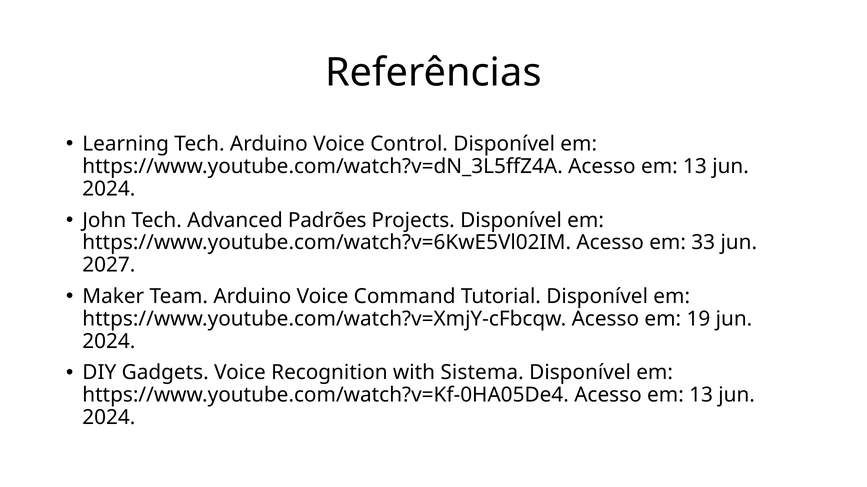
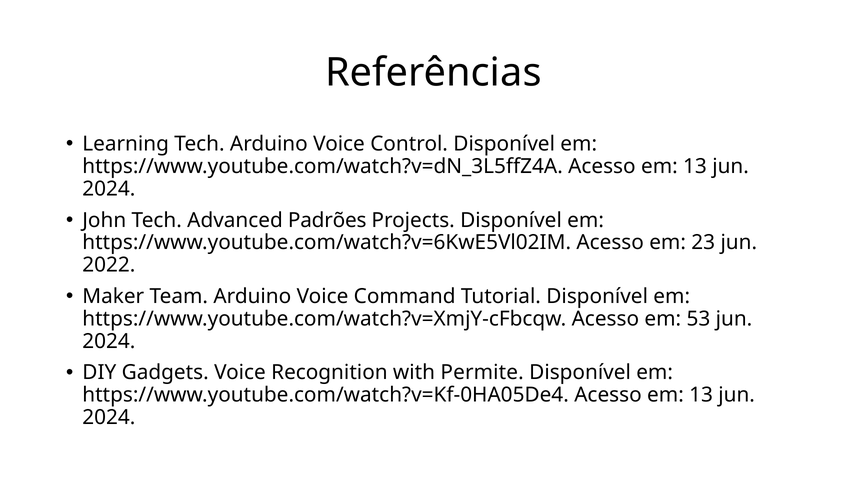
33: 33 -> 23
2027: 2027 -> 2022
19: 19 -> 53
Sistema: Sistema -> Permite
